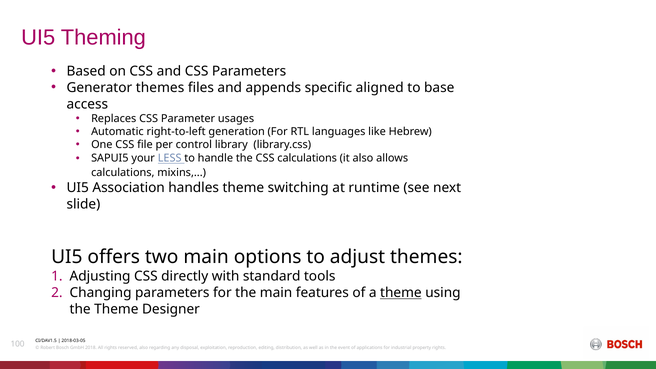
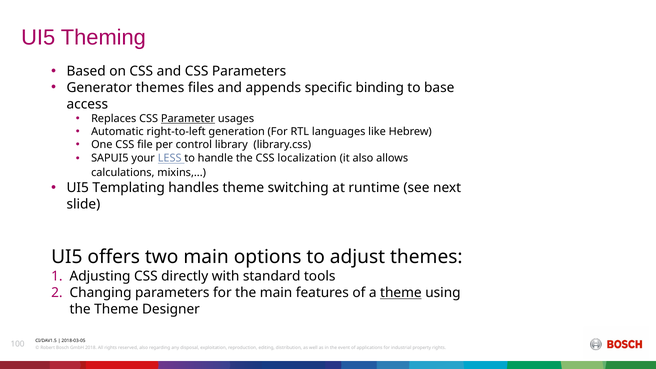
aligned: aligned -> binding
Parameter underline: none -> present
CSS calculations: calculations -> localization
Association: Association -> Templating
